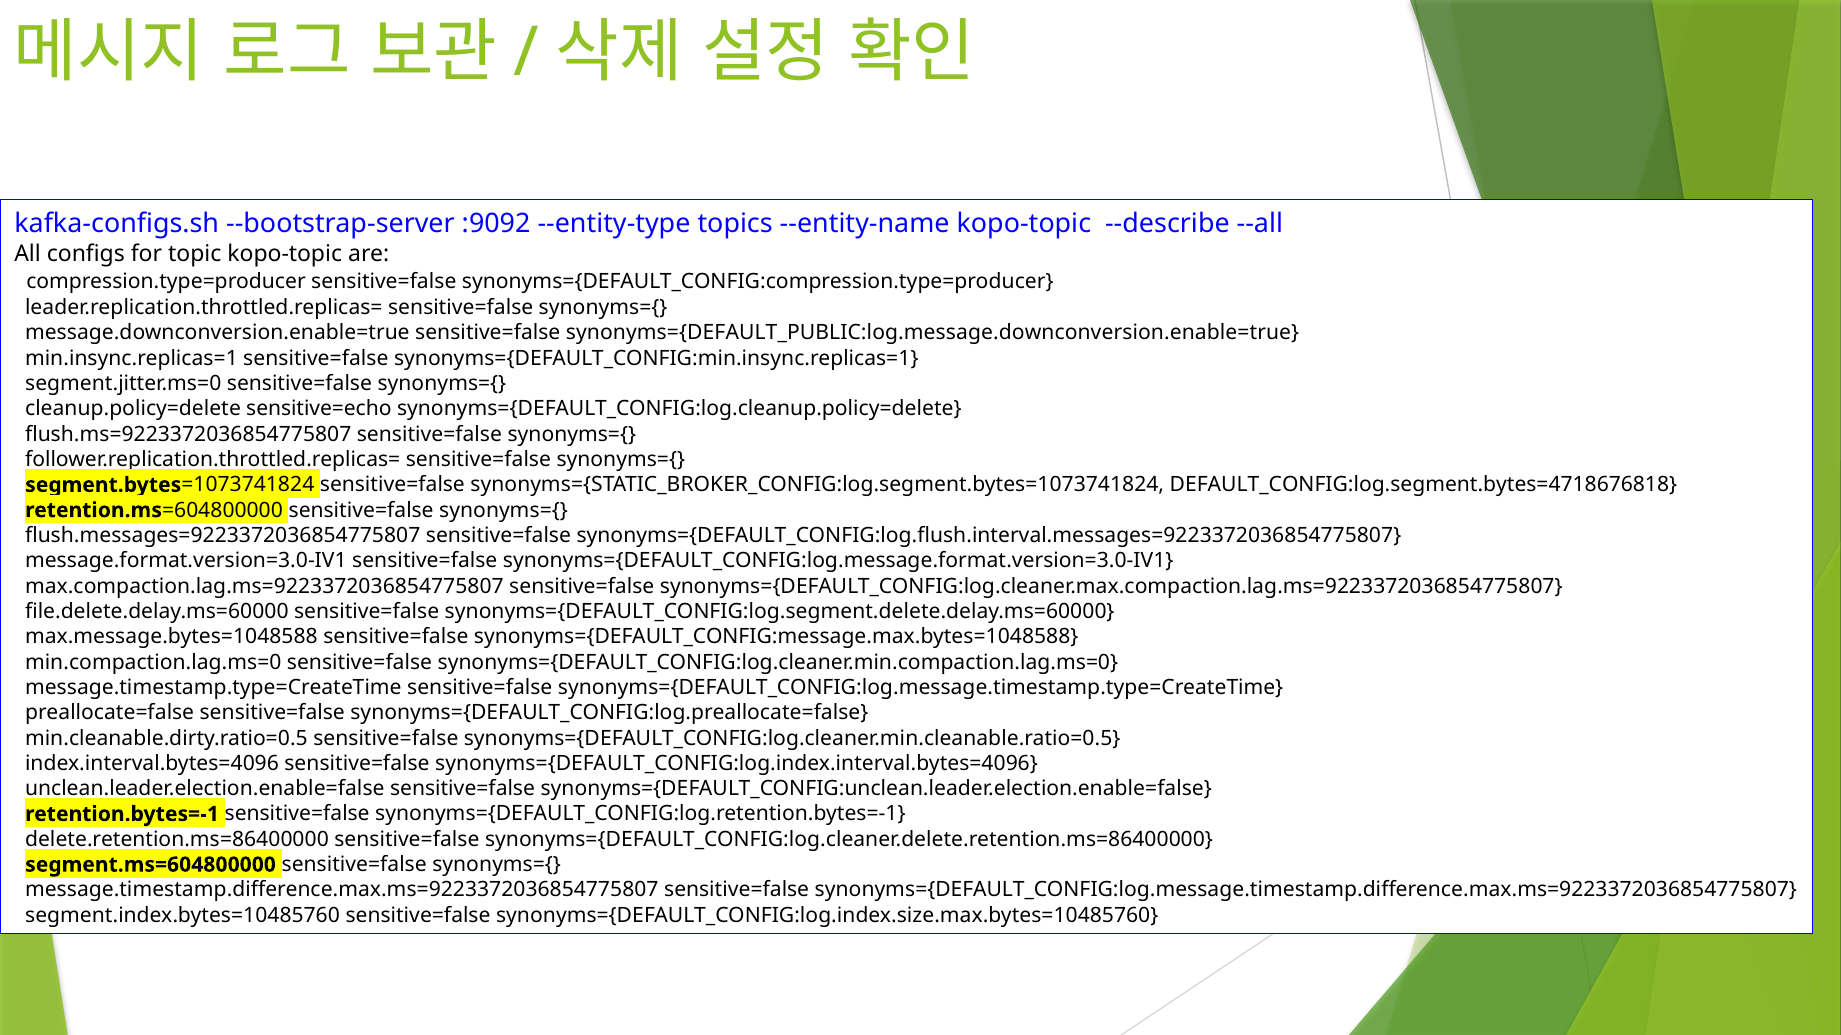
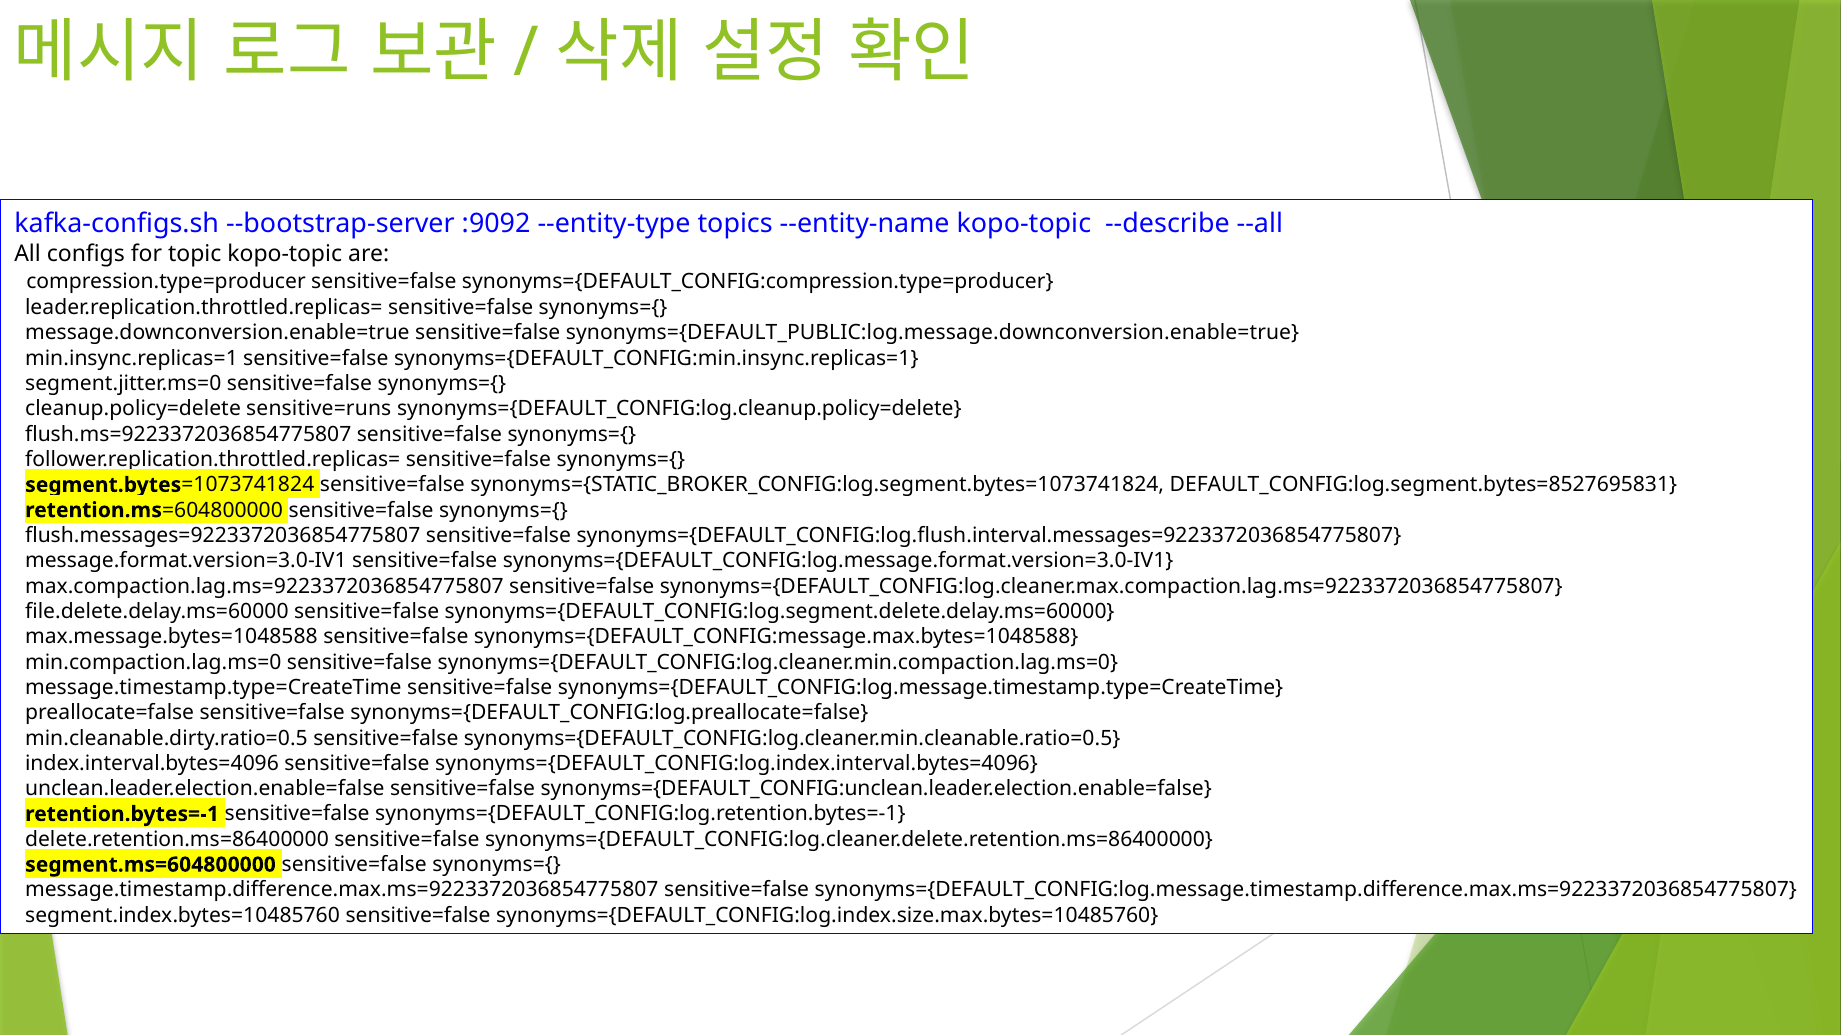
sensitive=echo: sensitive=echo -> sensitive=runs
DEFAULT_CONFIG:log.segment.bytes=4718676818: DEFAULT_CONFIG:log.segment.bytes=4718676818 -> DEFAULT_CONFIG:log.segment.bytes=8527695831
